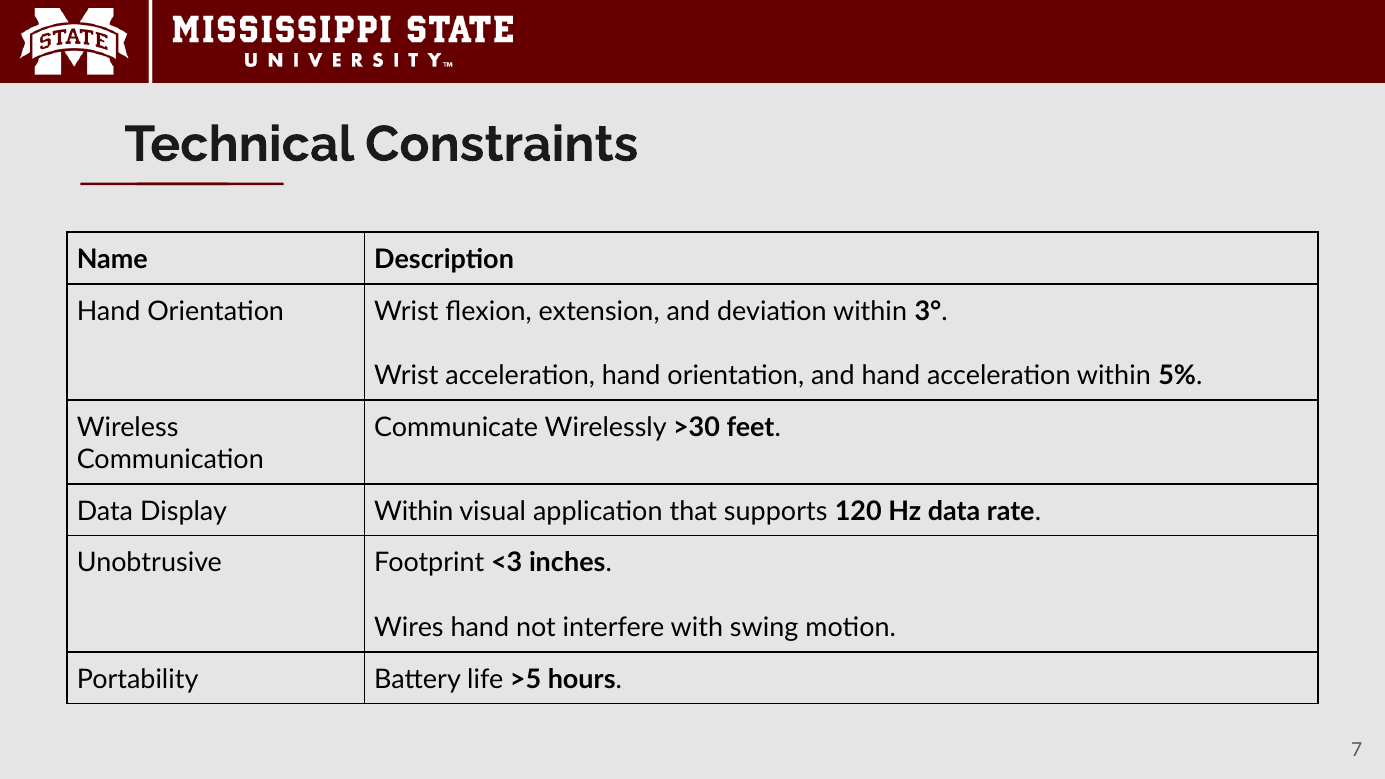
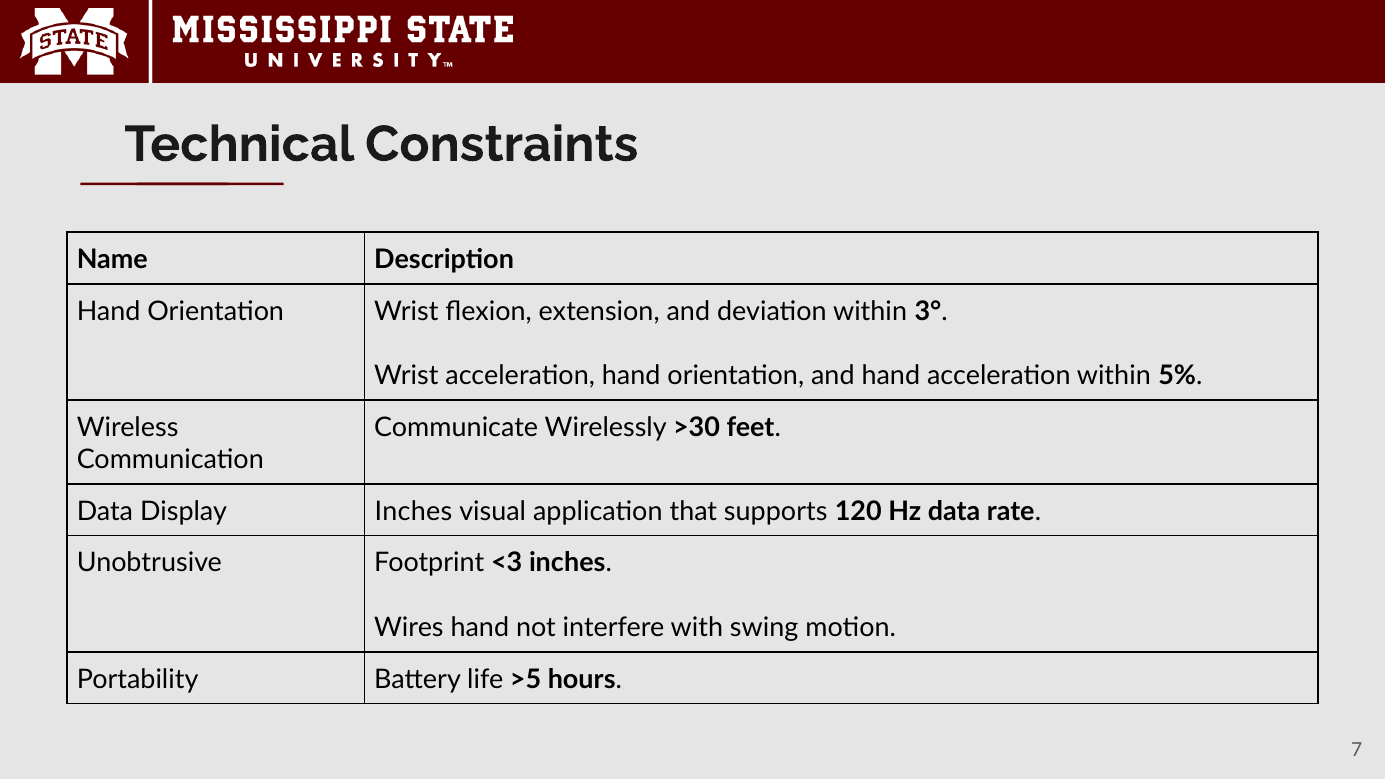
Display Within: Within -> Inches
